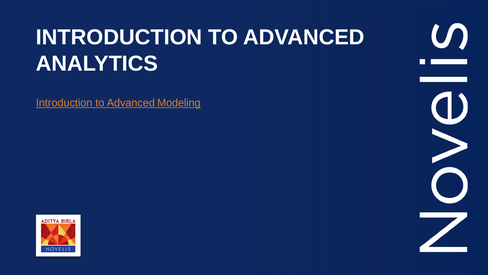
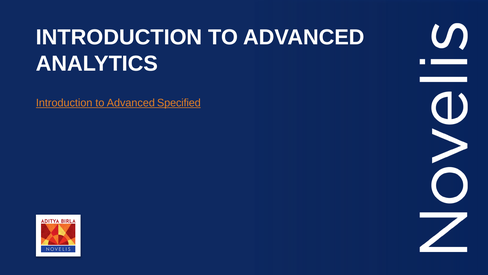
Modeling: Modeling -> Specified
